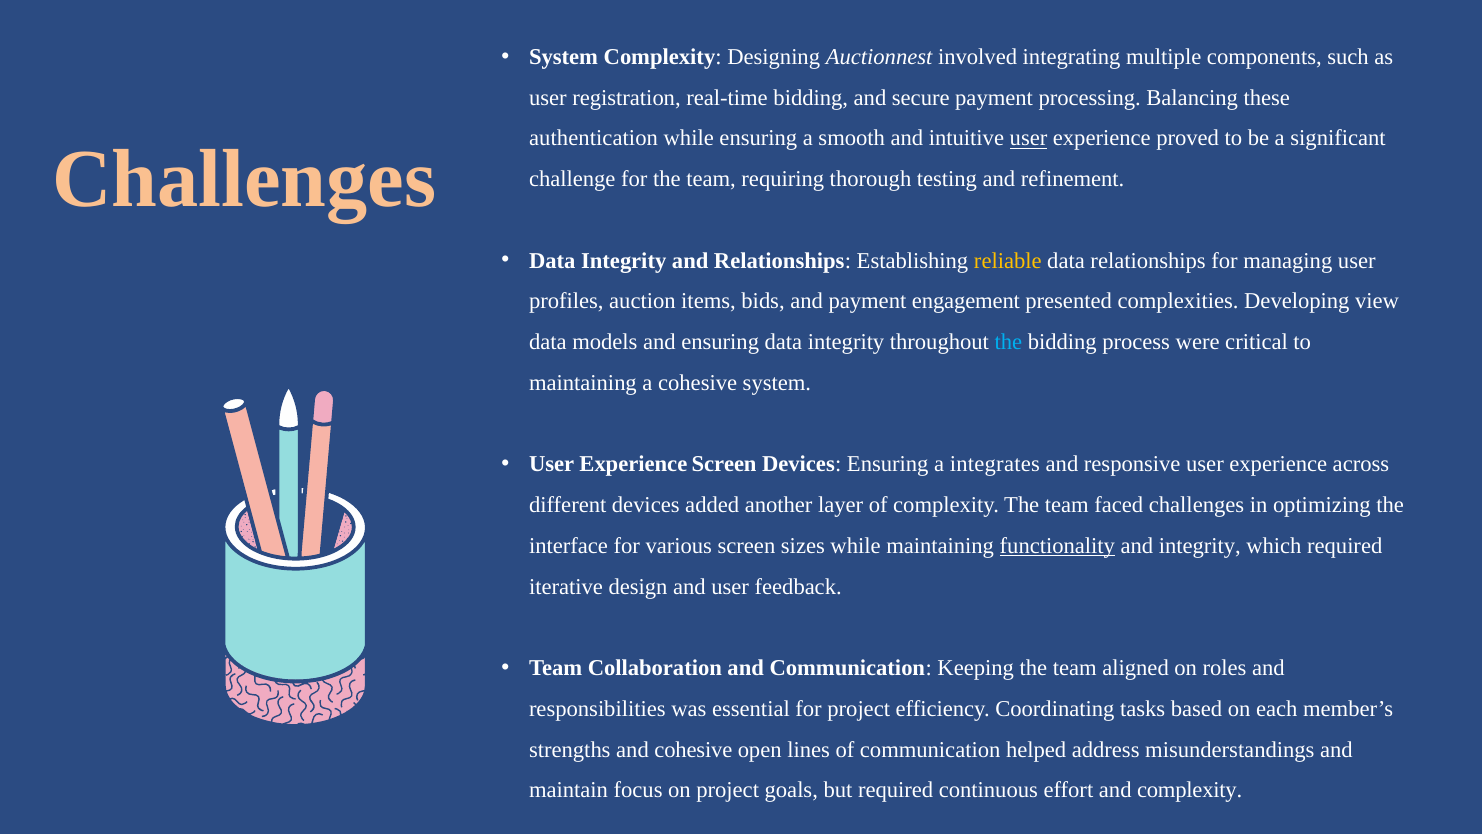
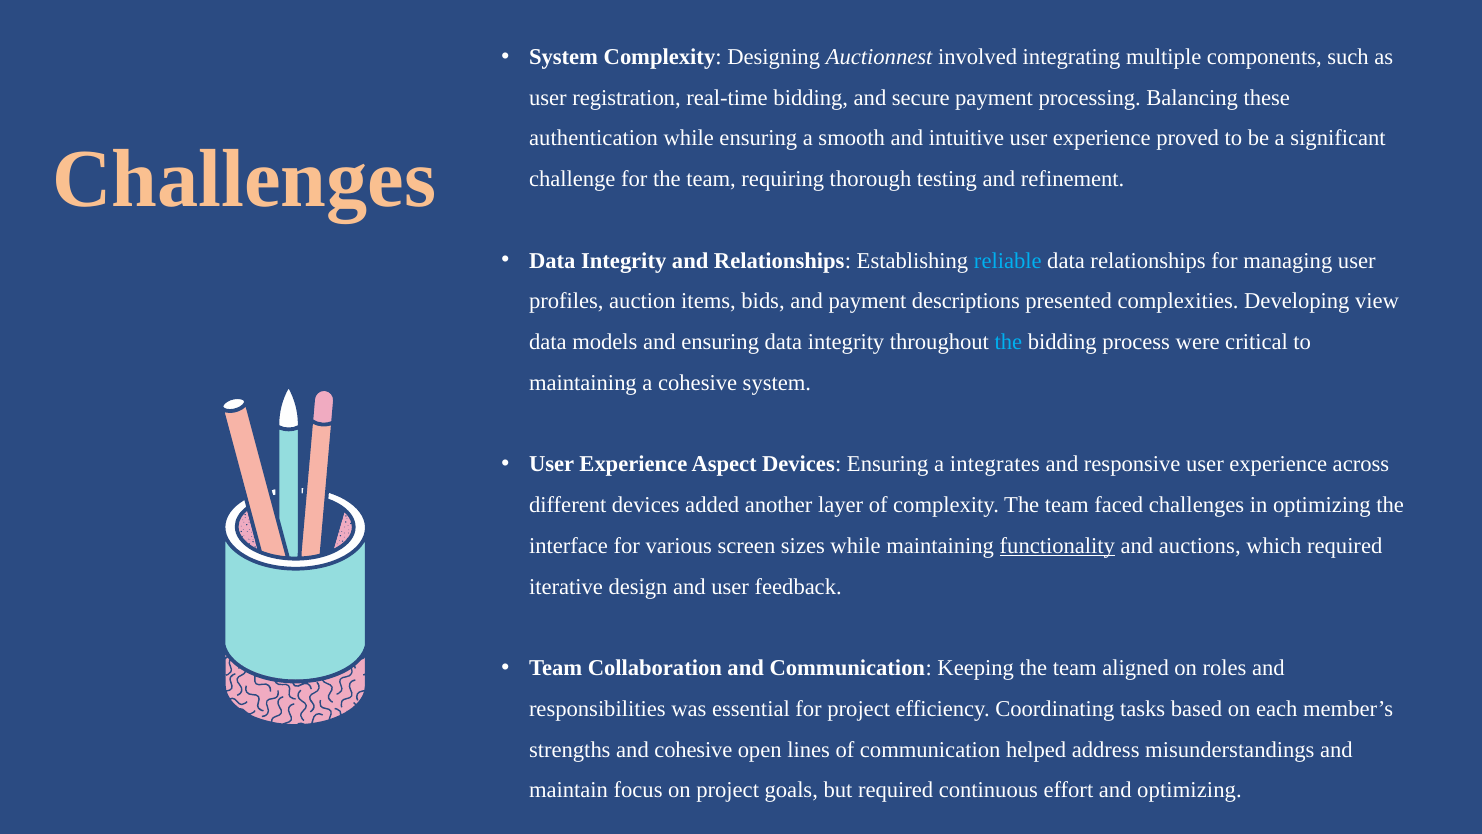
user at (1029, 138) underline: present -> none
reliable colour: yellow -> light blue
engagement: engagement -> descriptions
Experience Screen: Screen -> Aspect
and integrity: integrity -> auctions
and complexity: complexity -> optimizing
